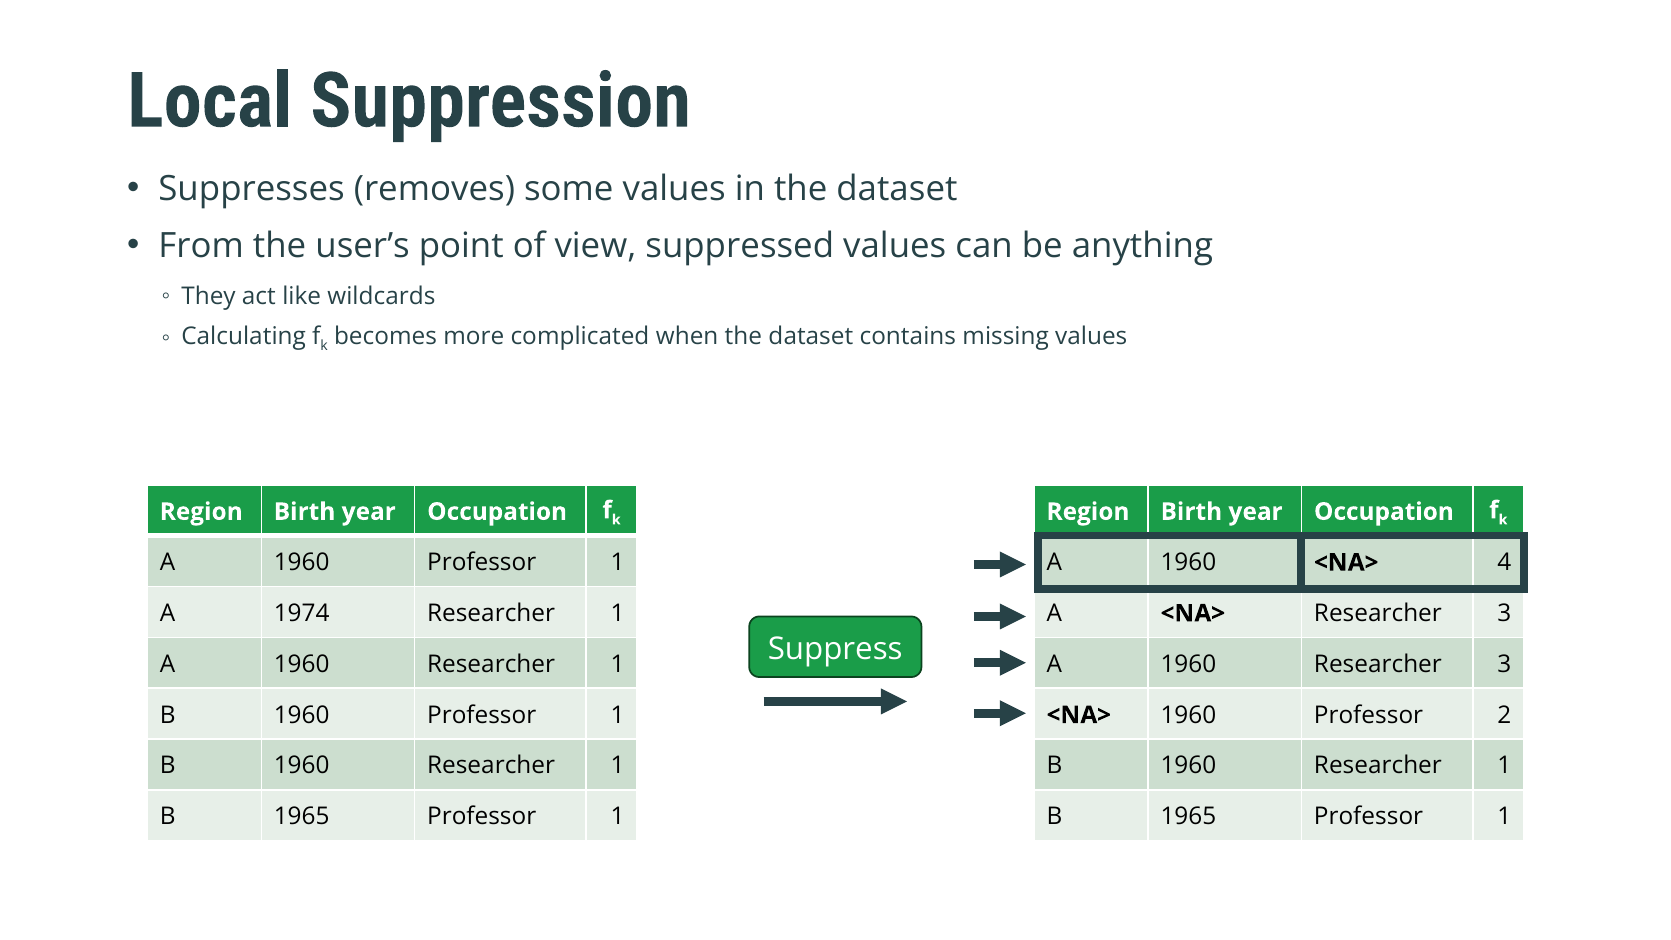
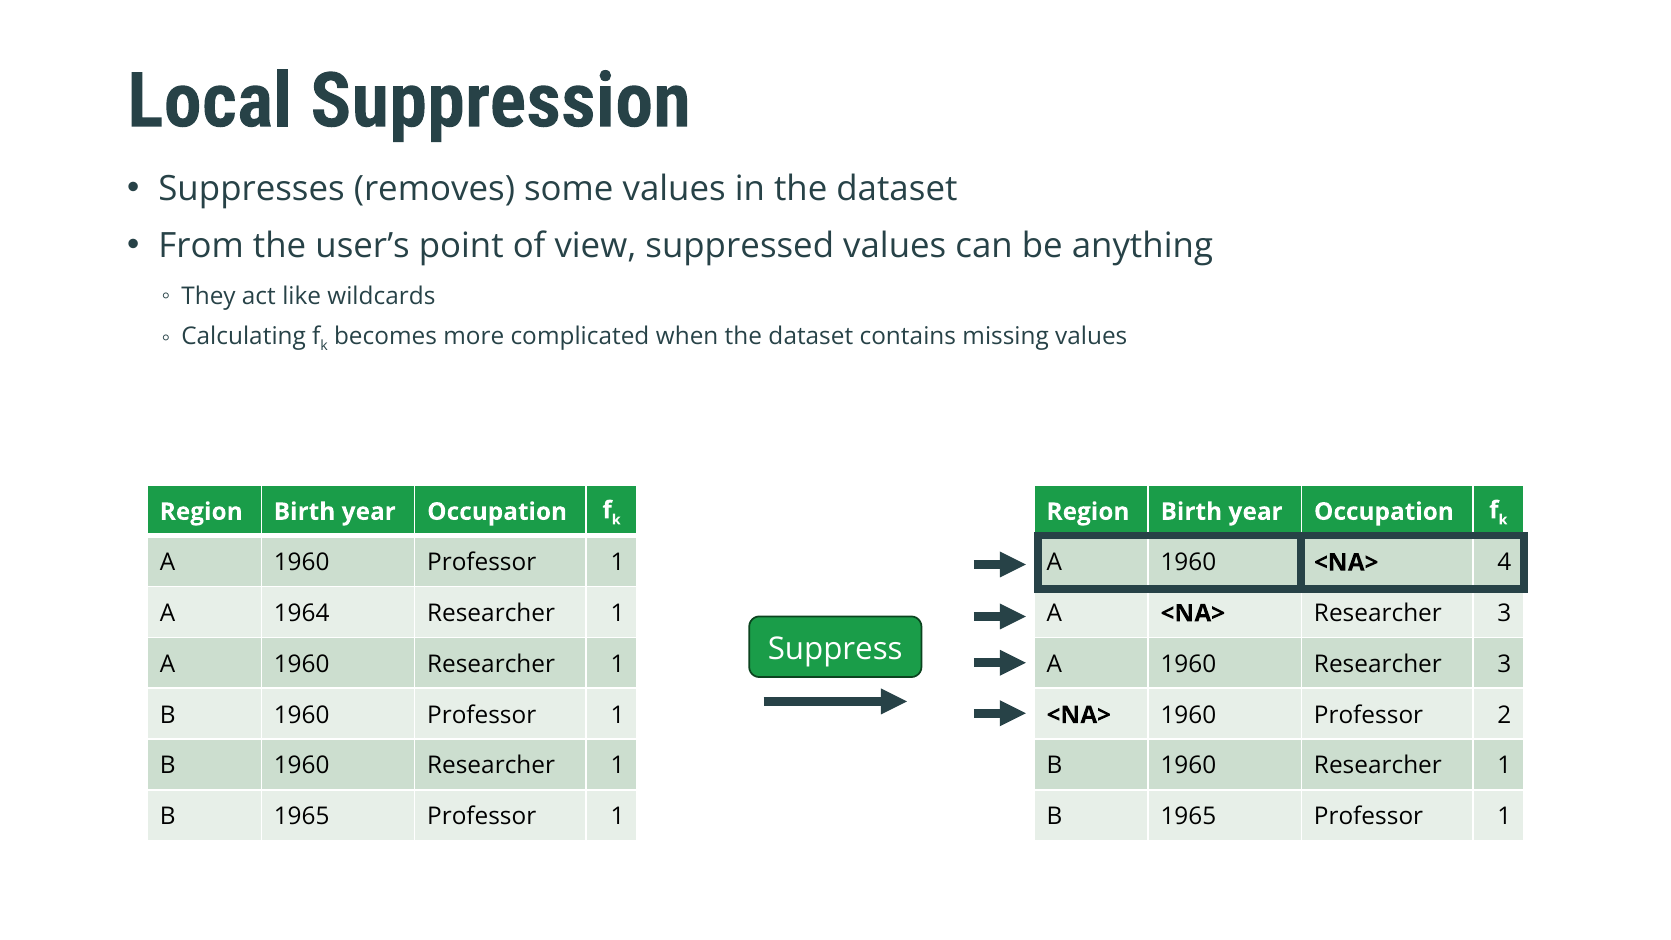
1974: 1974 -> 1964
